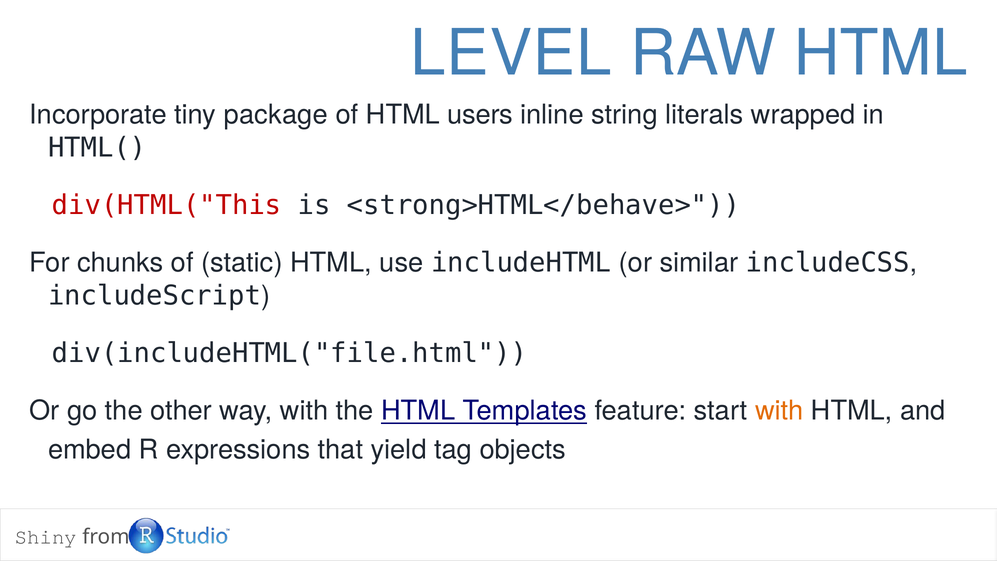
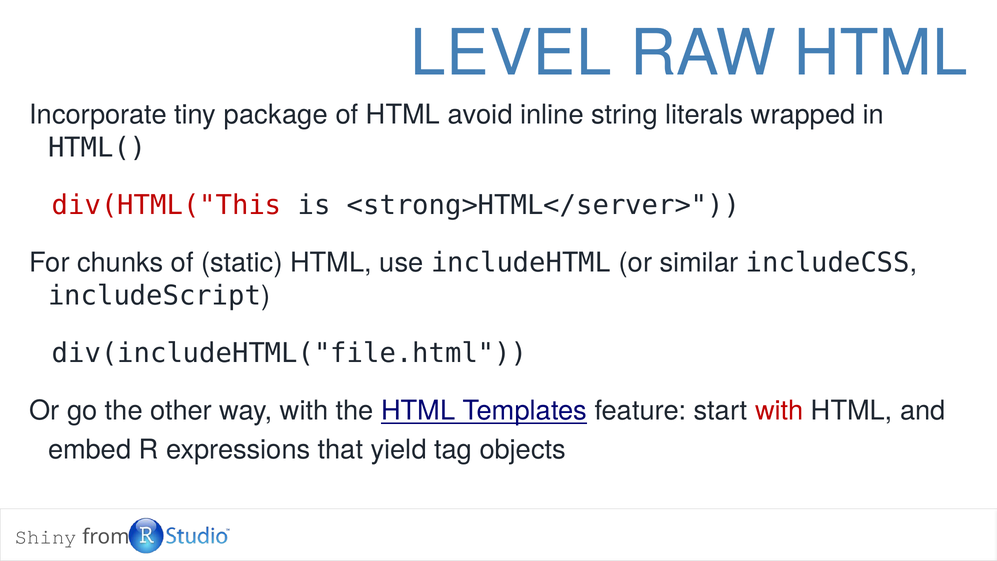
users: users -> avoid
<strong>HTML</behave>: <strong>HTML</behave> -> <strong>HTML</server>
with at (779, 411) colour: orange -> red
